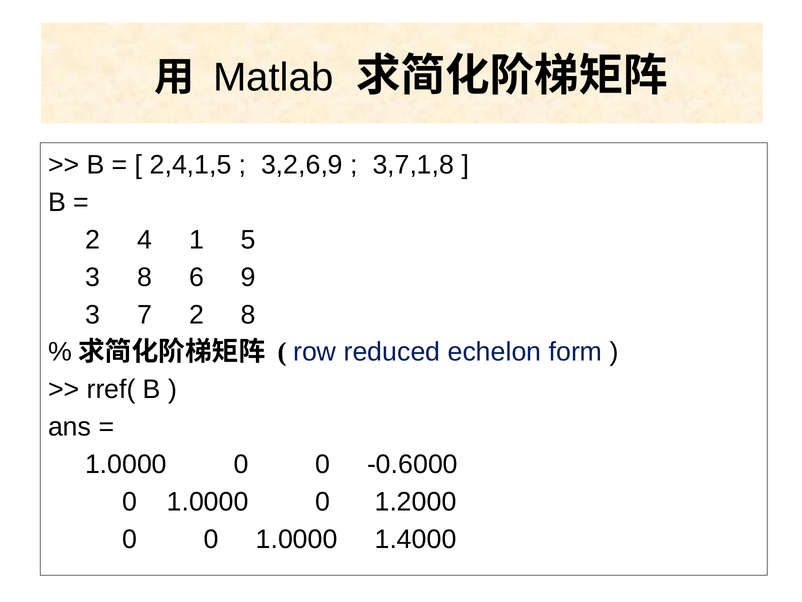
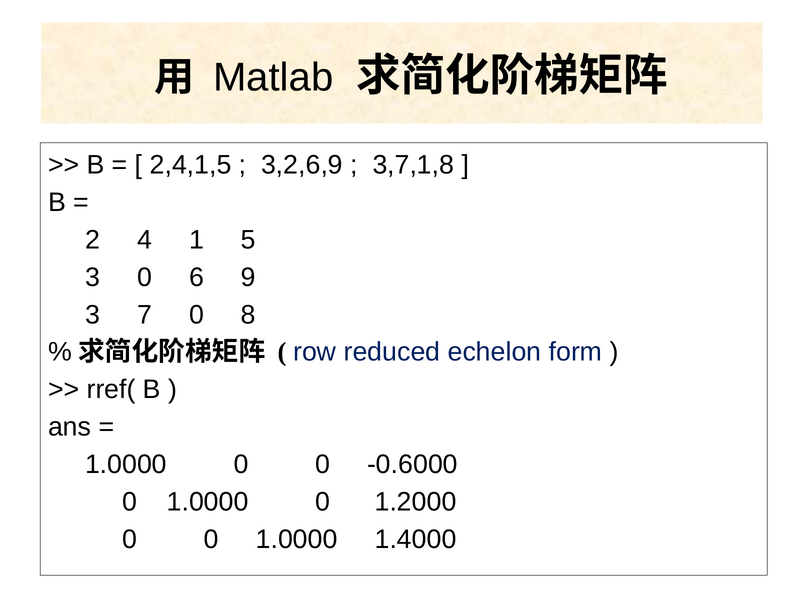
3 8: 8 -> 0
7 2: 2 -> 0
